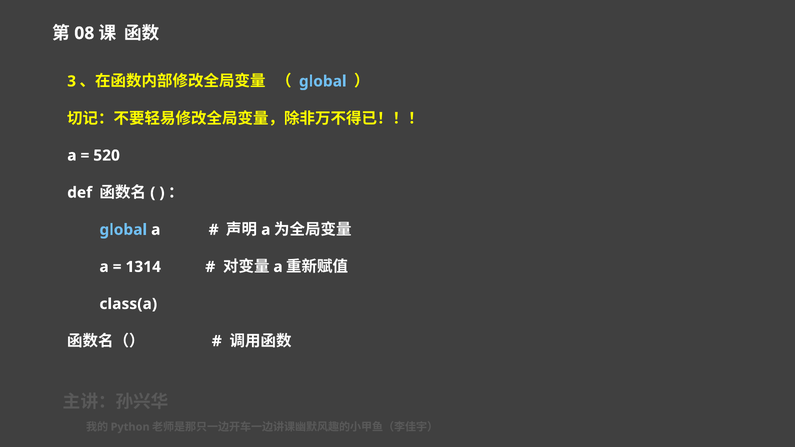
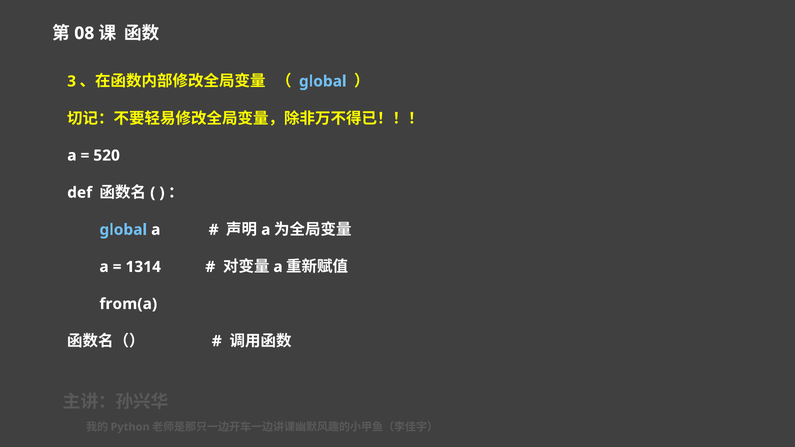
class(a: class(a -> from(a
